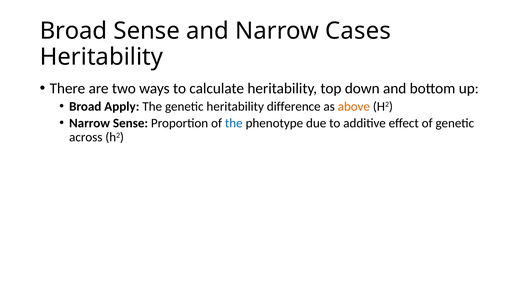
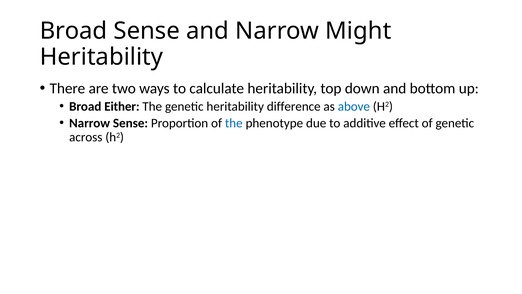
Cases: Cases -> Might
Apply: Apply -> Either
above colour: orange -> blue
